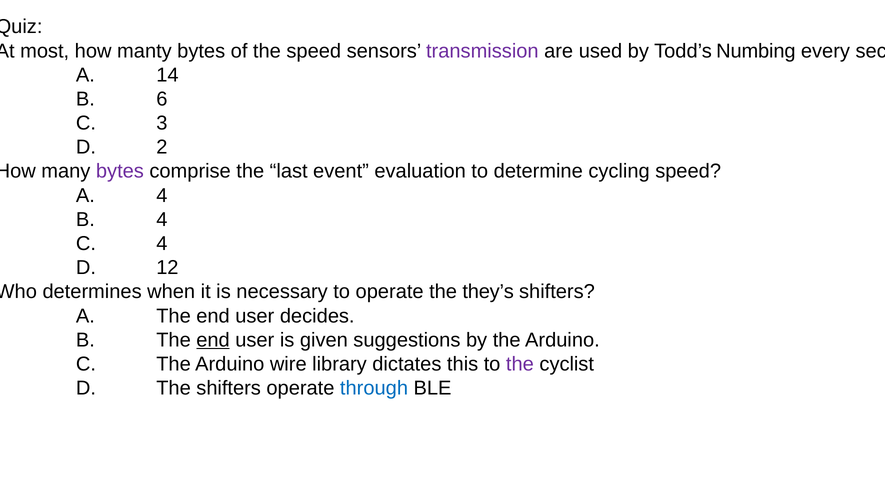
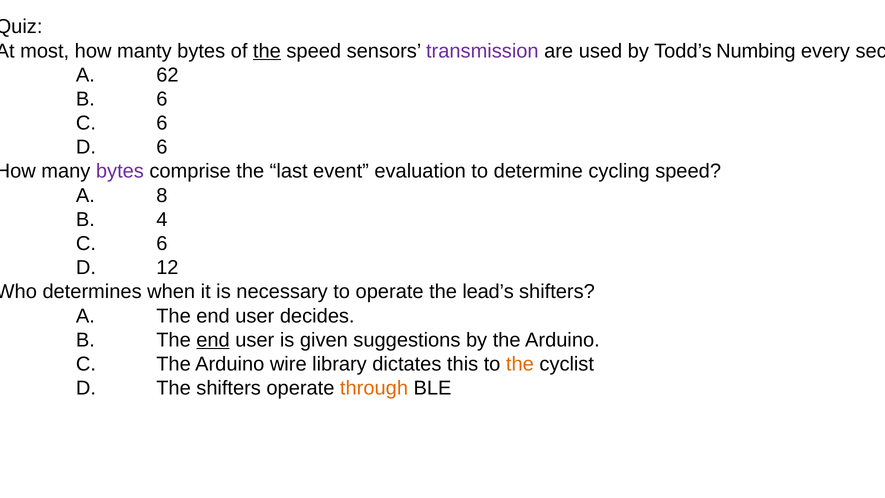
the at (267, 51) underline: none -> present
14: 14 -> 62
3 at (162, 123): 3 -> 6
D 2: 2 -> 6
A 4: 4 -> 8
4 at (162, 244): 4 -> 6
they’s: they’s -> lead’s
the at (520, 364) colour: purple -> orange
through colour: blue -> orange
